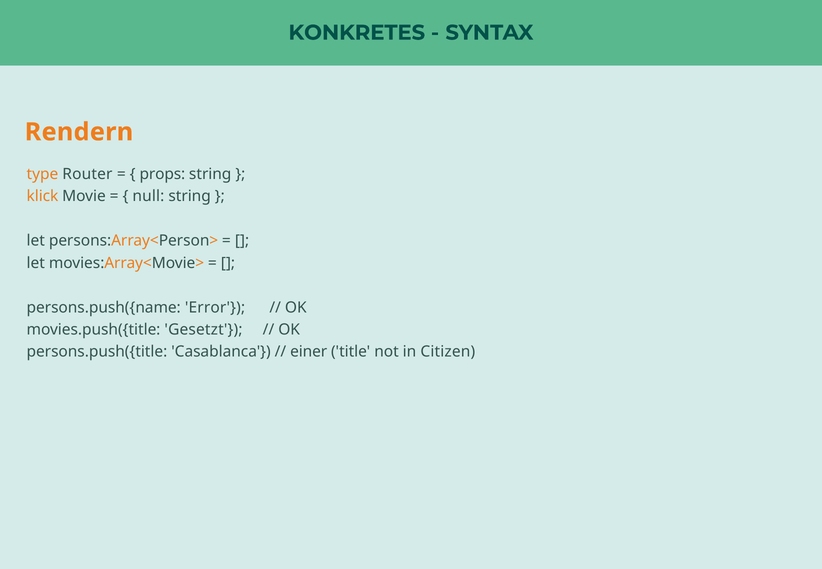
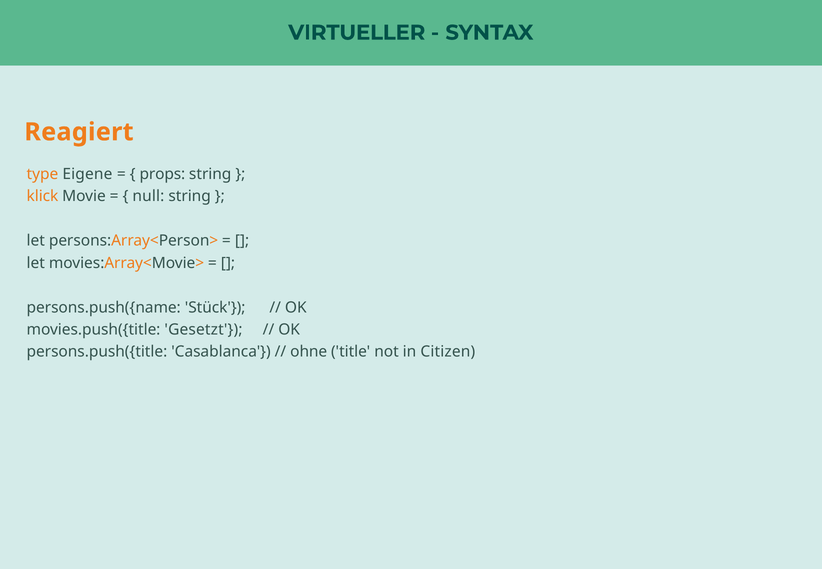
KONKRETES: KONKRETES -> VIRTUELLER
Rendern: Rendern -> Reagiert
Router: Router -> Eigene
Error: Error -> Stück
einer: einer -> ohne
